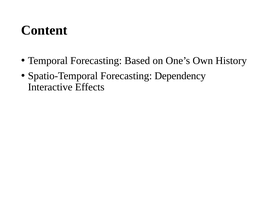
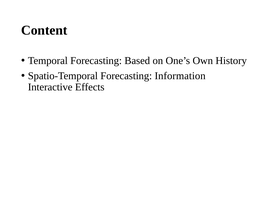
Dependency: Dependency -> Information
